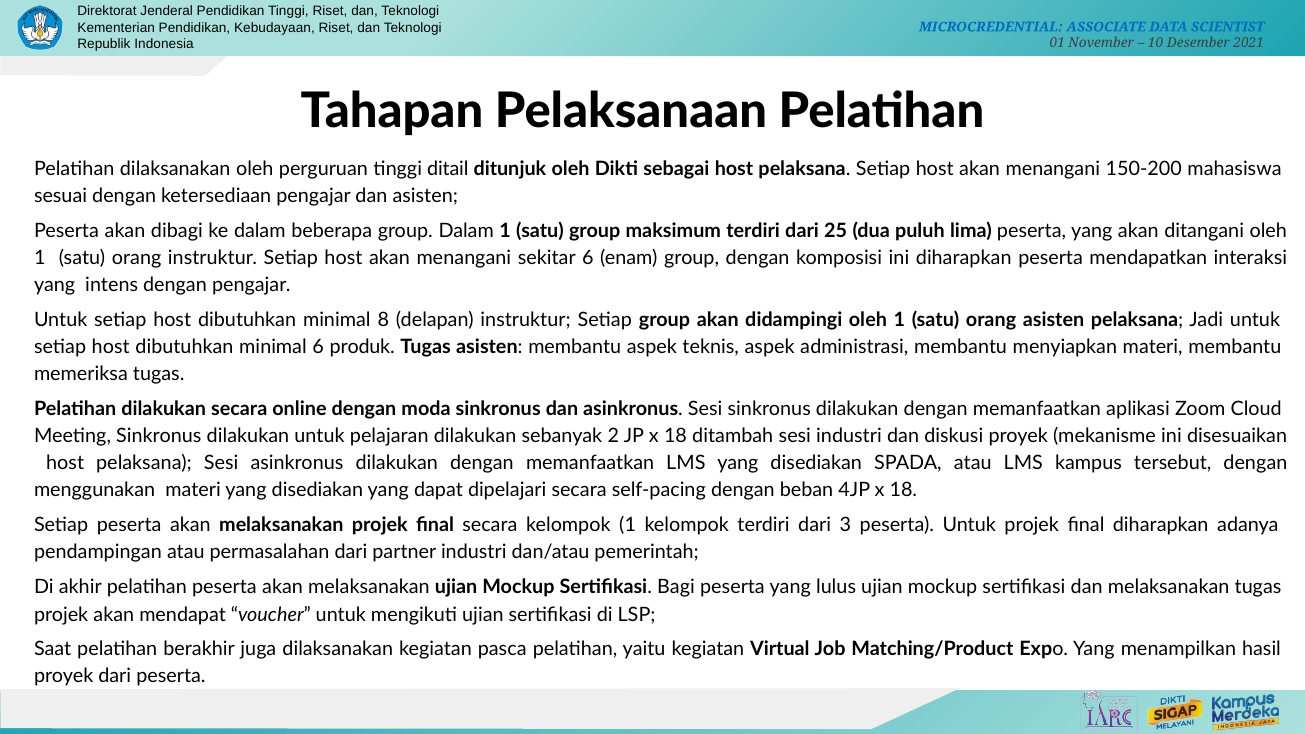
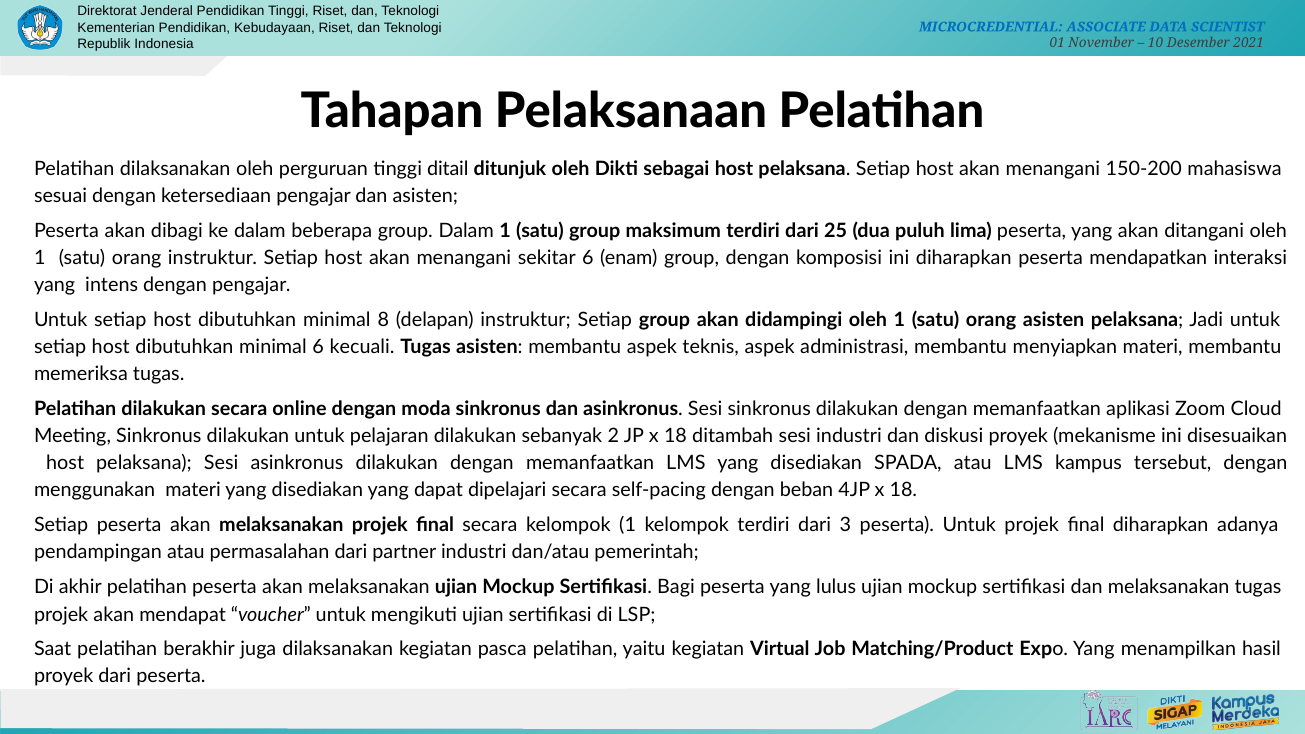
produk: produk -> kecuali
